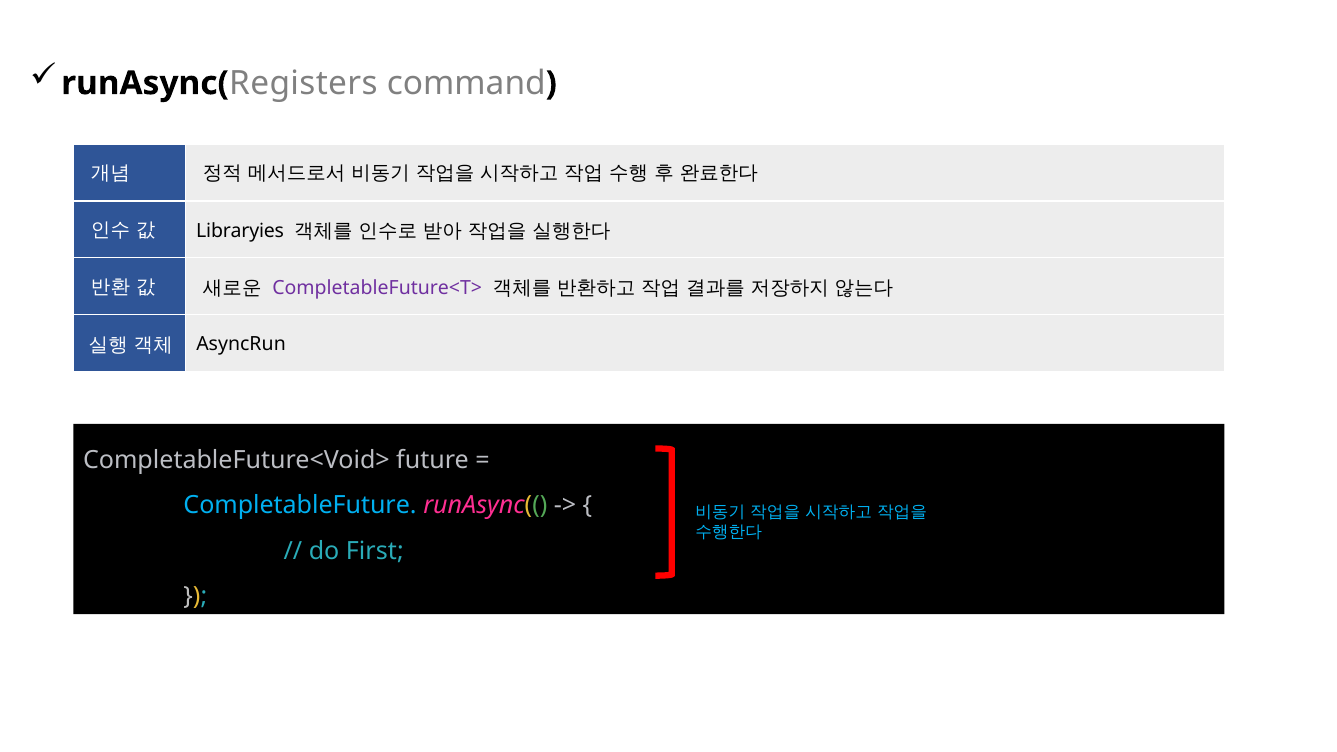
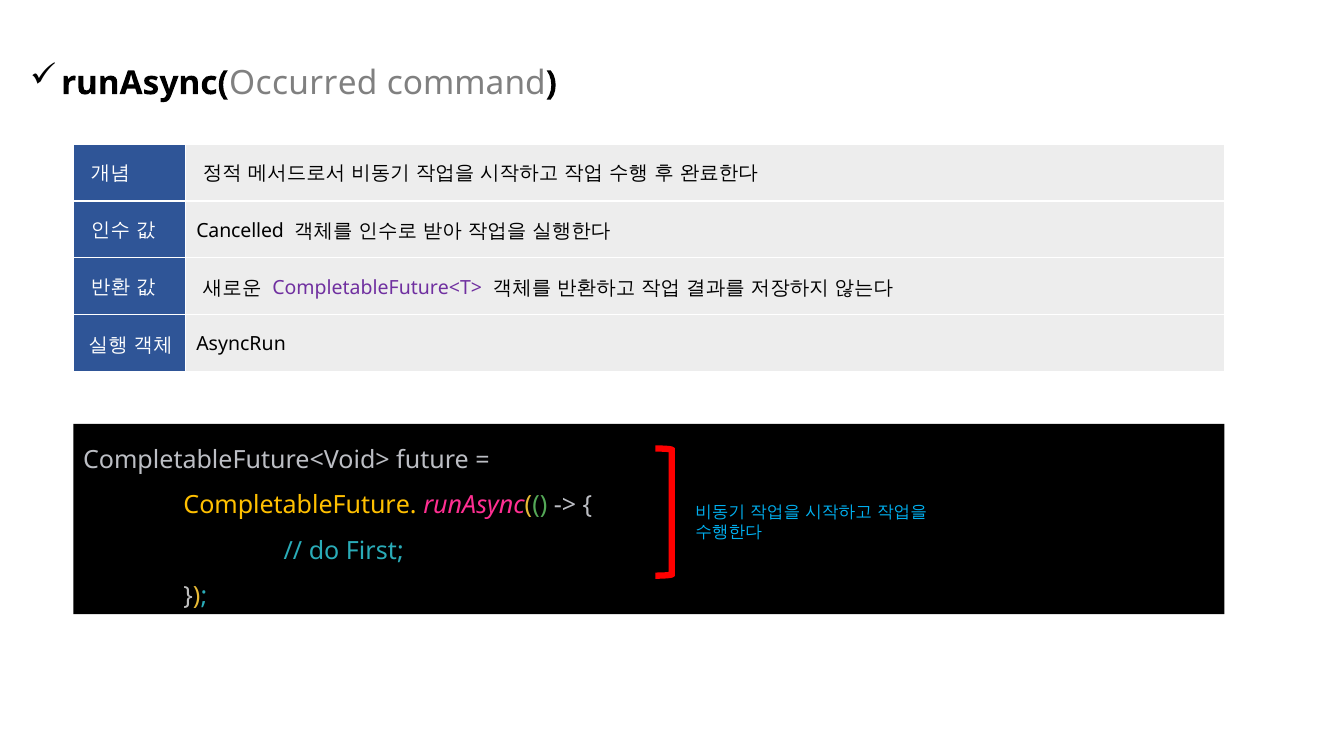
Registers: Registers -> Occurred
Libraryies: Libraryies -> Cancelled
CompletableFuture colour: light blue -> yellow
